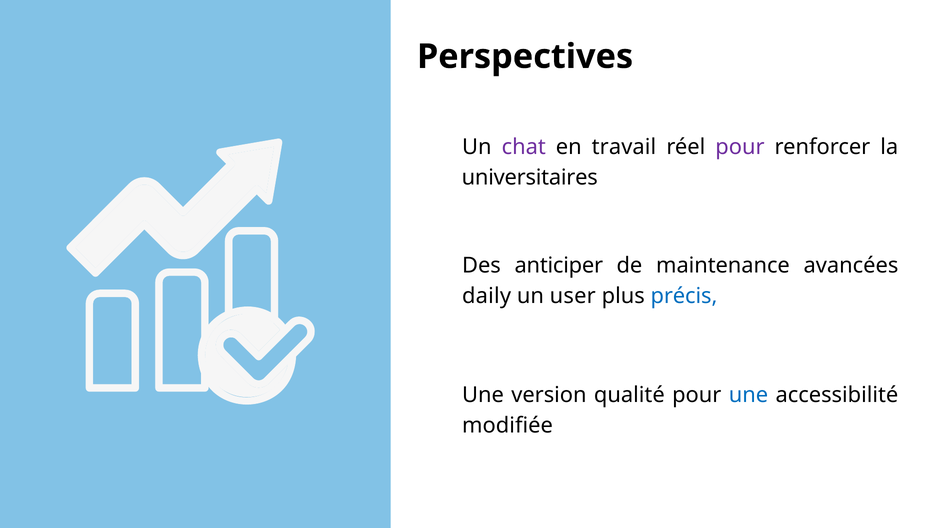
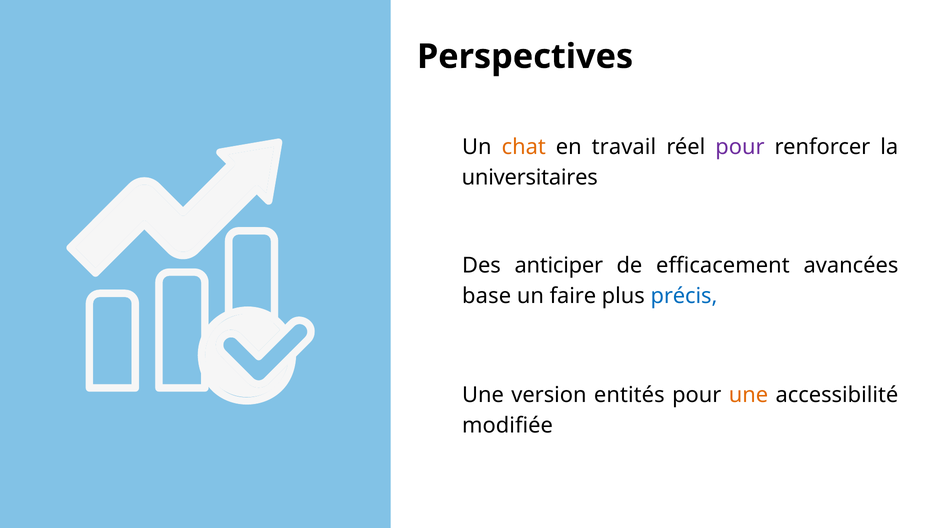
chat colour: purple -> orange
maintenance: maintenance -> efficacement
daily: daily -> base
user: user -> faire
qualité: qualité -> entités
une at (748, 395) colour: blue -> orange
